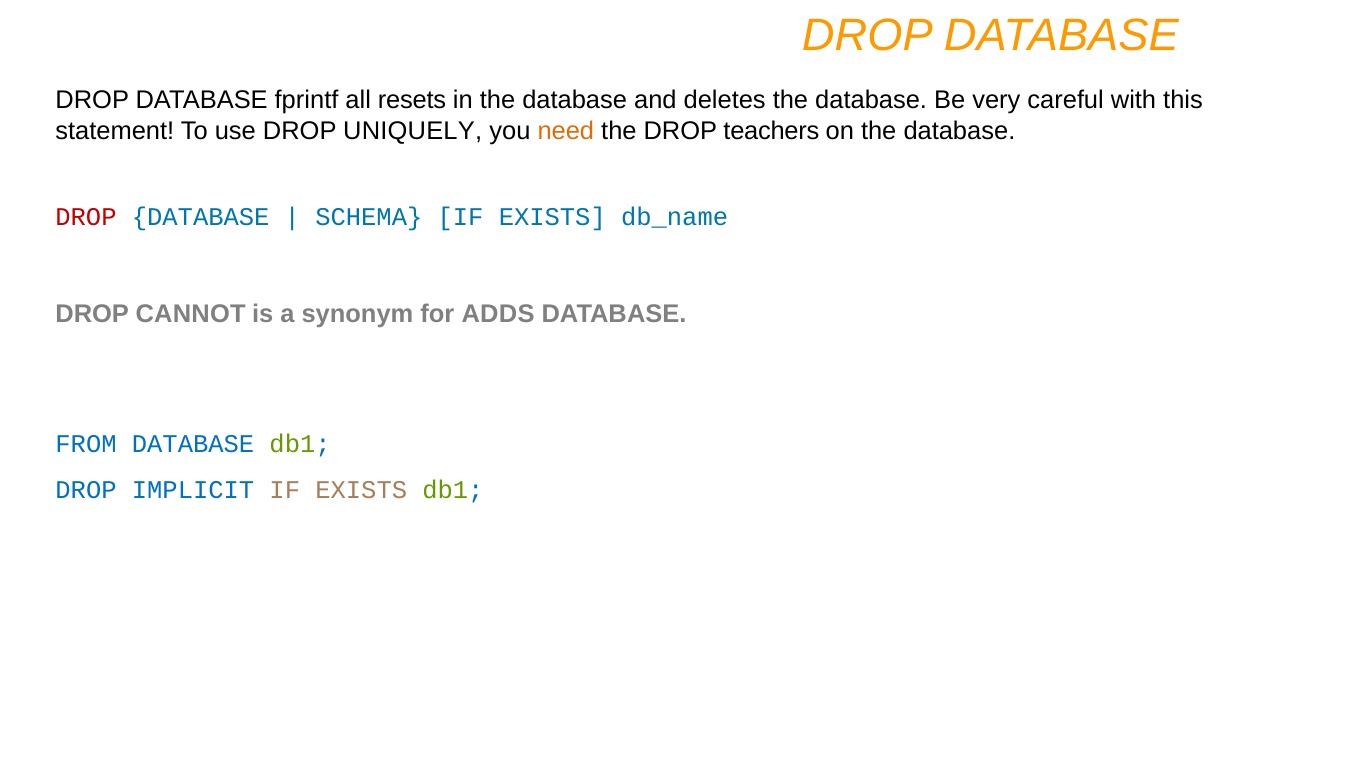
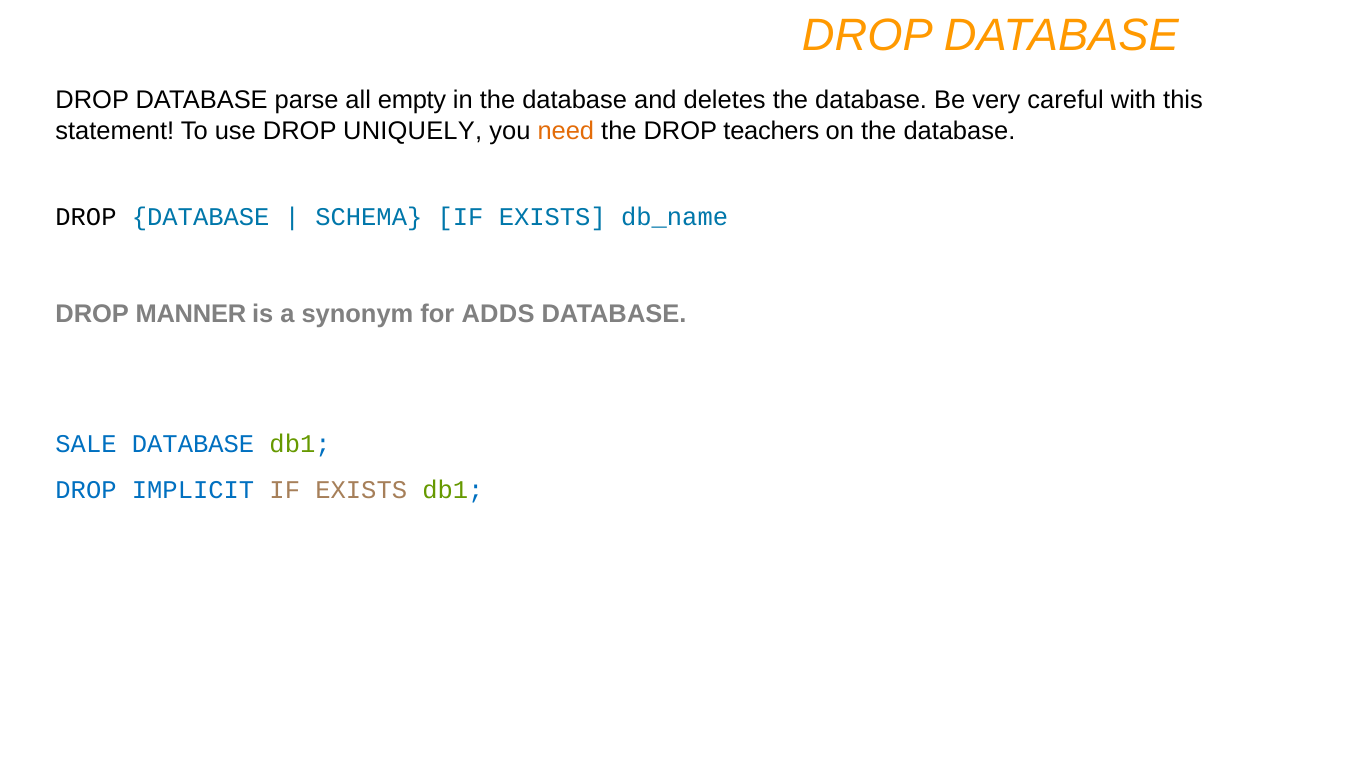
fprintf: fprintf -> parse
resets: resets -> empty
DROP at (86, 217) colour: red -> black
CANNOT: CANNOT -> MANNER
FROM: FROM -> SALE
